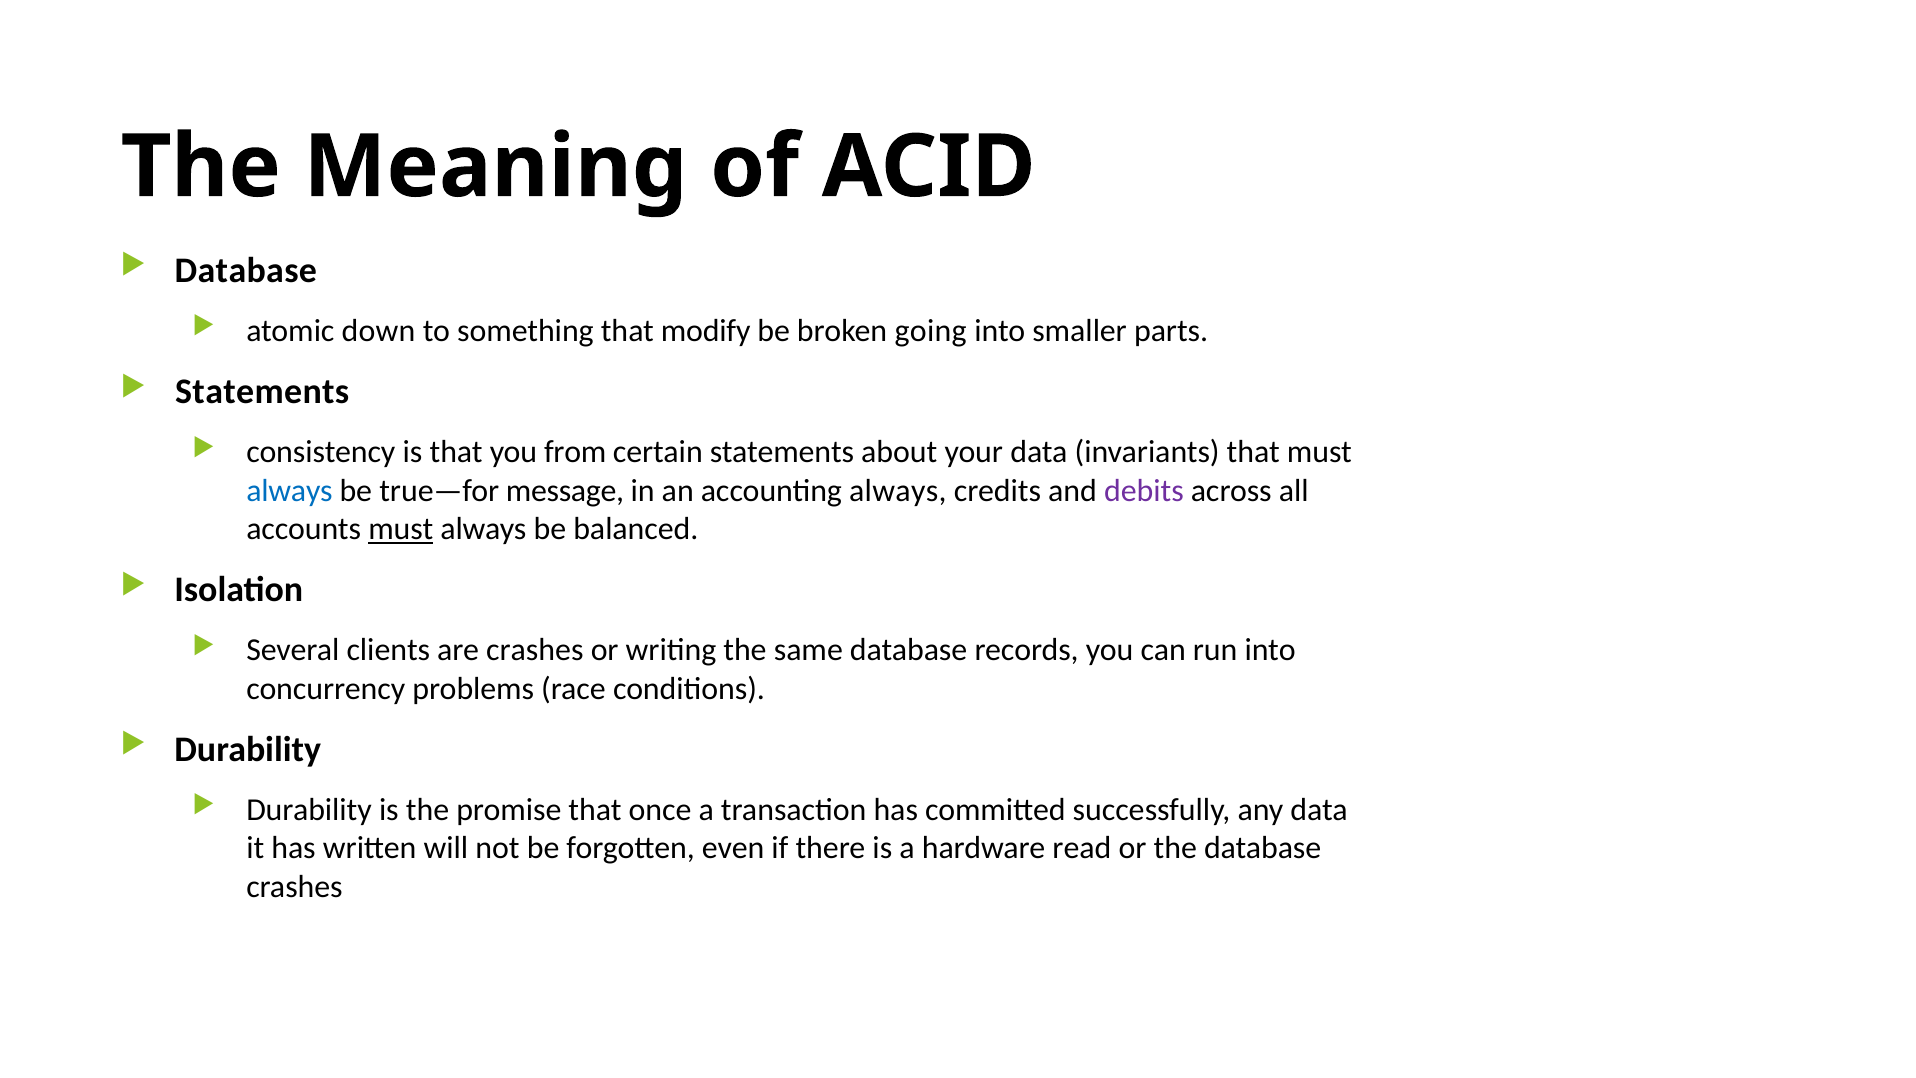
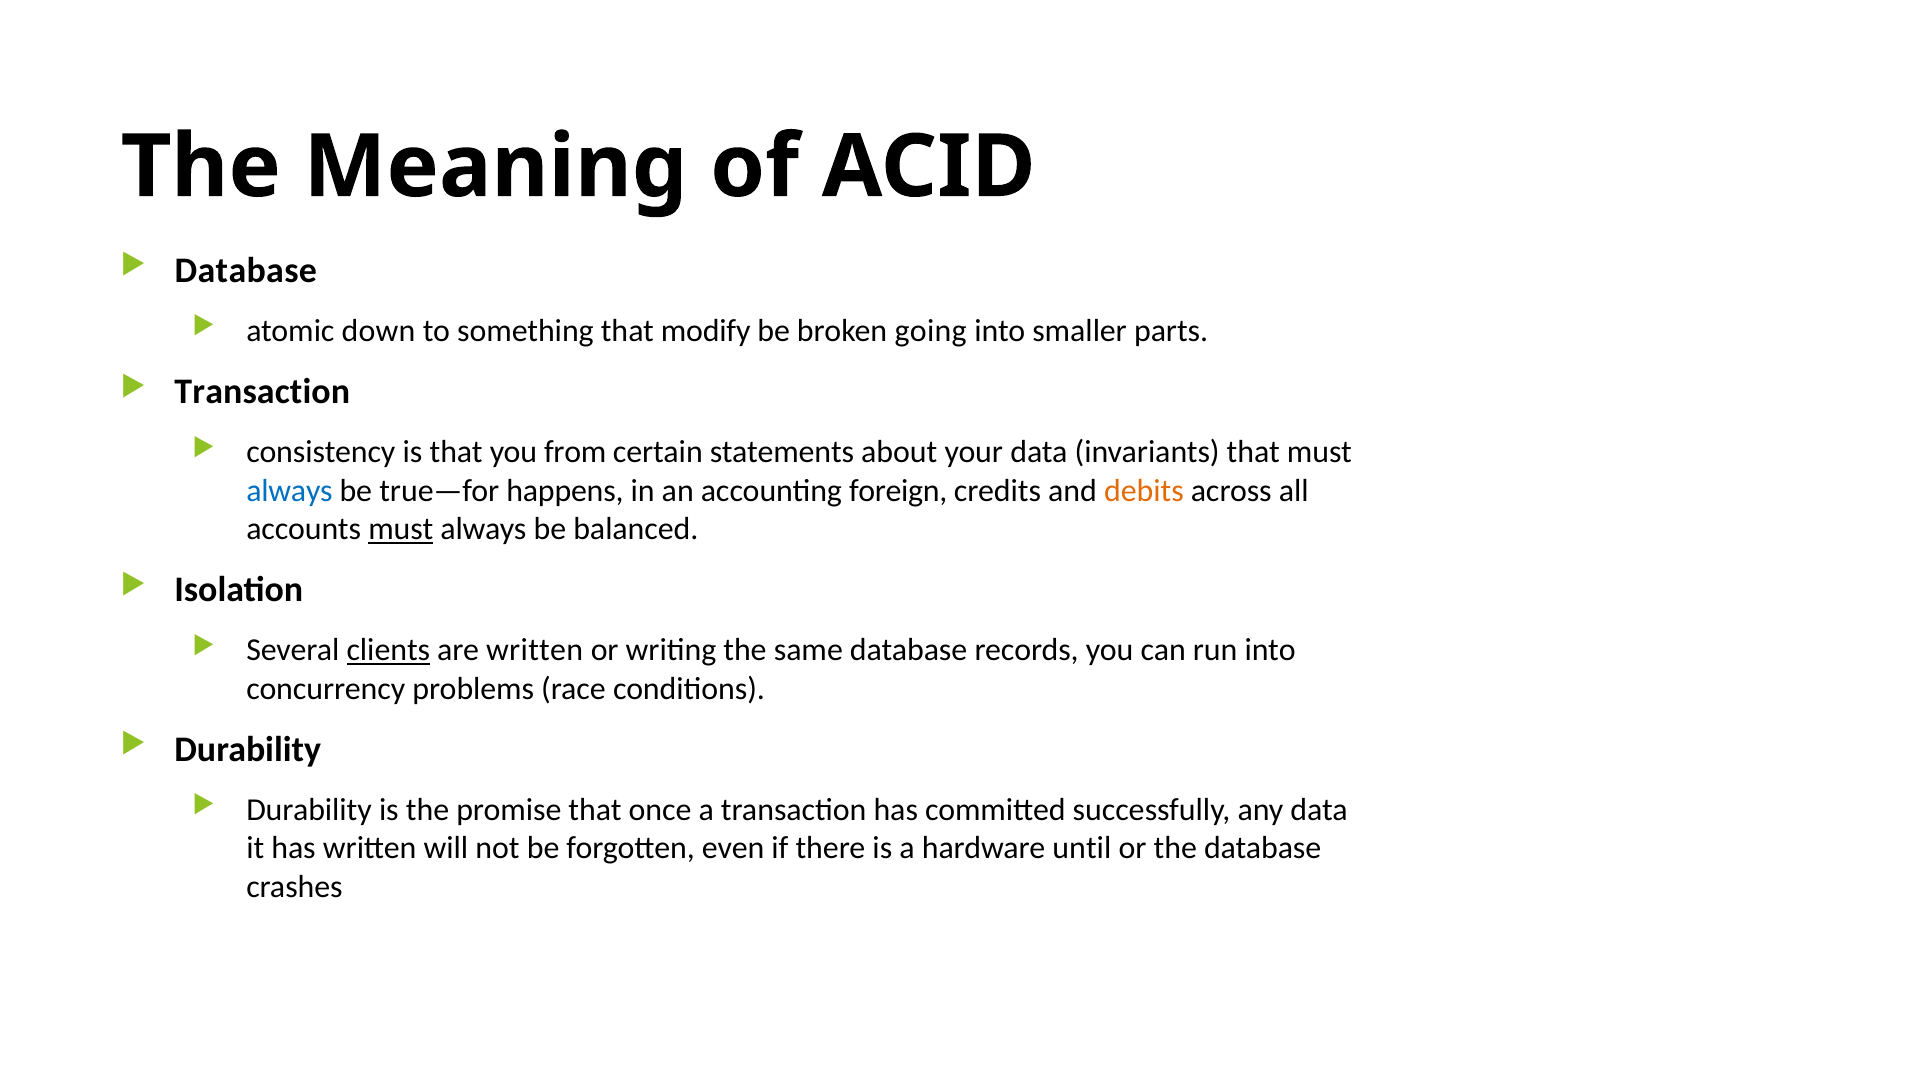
Statements at (262, 392): Statements -> Transaction
message: message -> happens
accounting always: always -> foreign
debits colour: purple -> orange
clients underline: none -> present
are crashes: crashes -> written
read: read -> until
